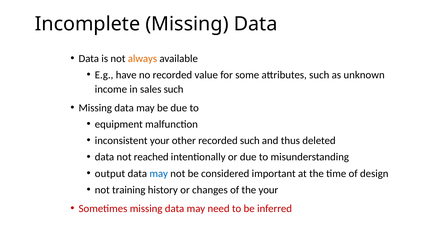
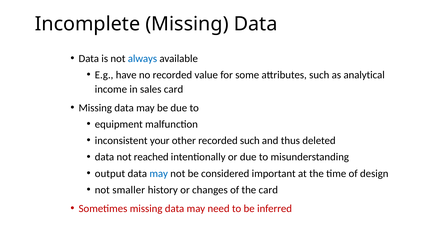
always colour: orange -> blue
unknown: unknown -> analytical
sales such: such -> card
training: training -> smaller
the your: your -> card
